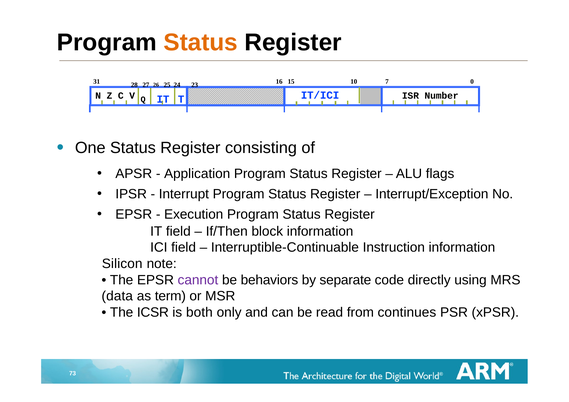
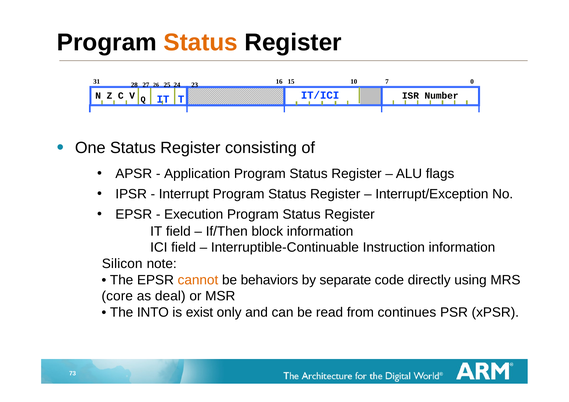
cannot colour: purple -> orange
data: data -> core
term: term -> deal
ICSR: ICSR -> INTO
both: both -> exist
